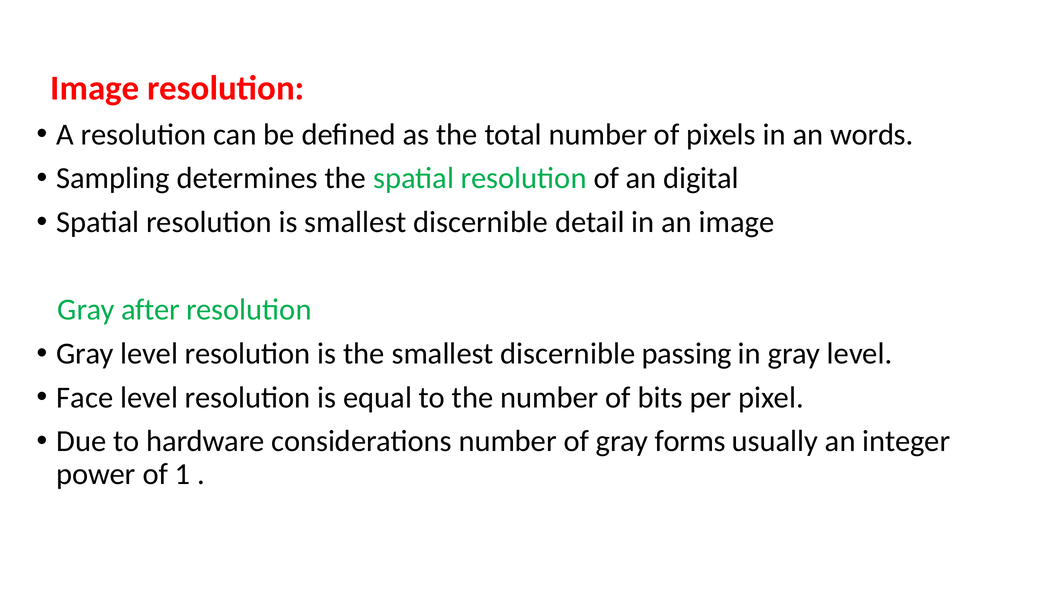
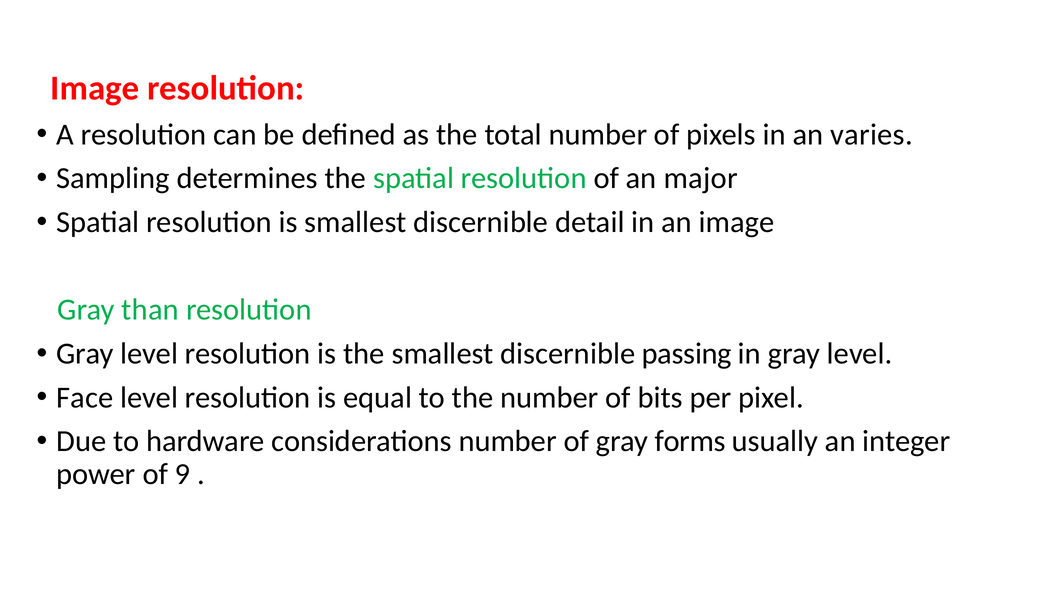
words: words -> varies
digital: digital -> major
after: after -> than
1: 1 -> 9
